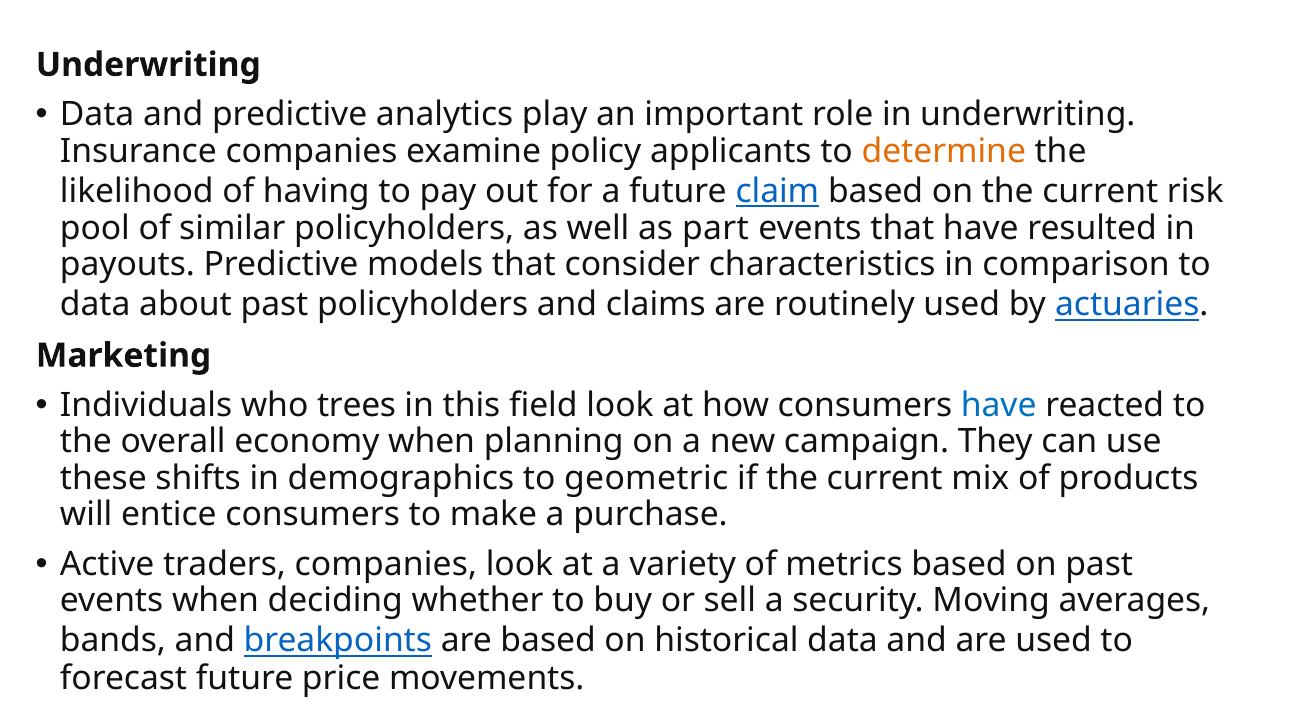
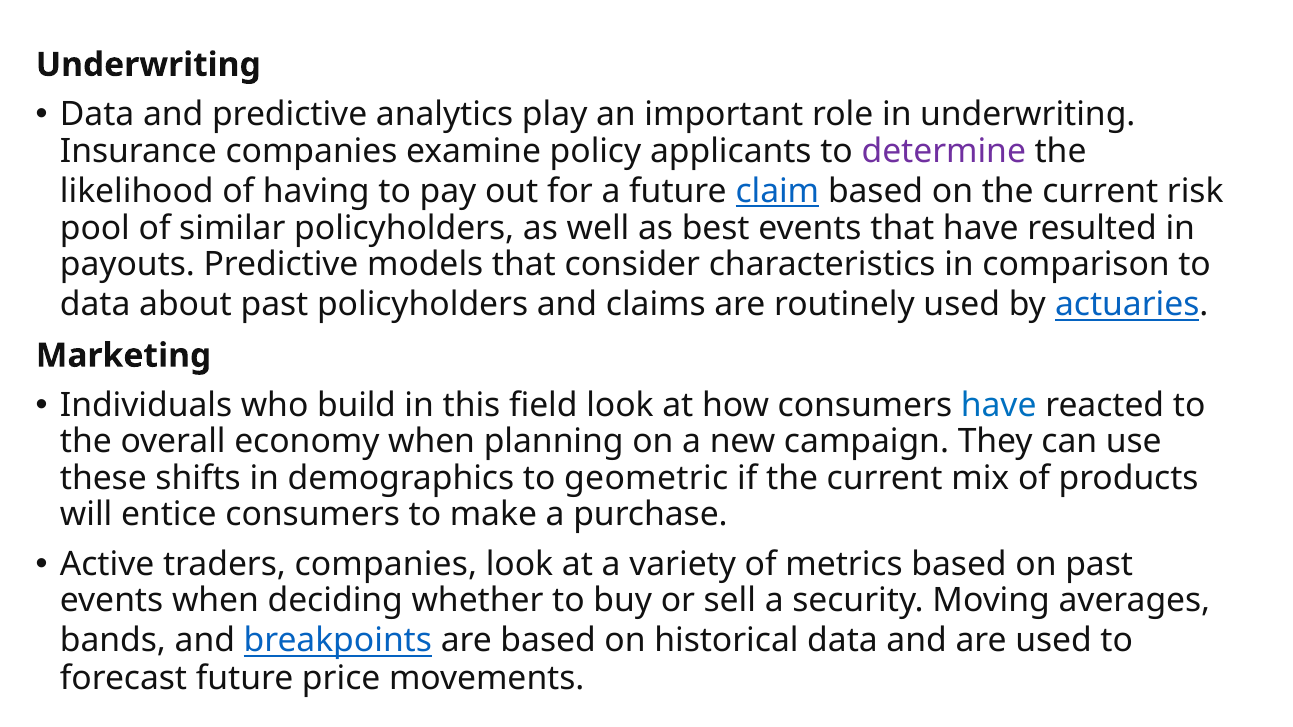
determine colour: orange -> purple
part: part -> best
trees: trees -> build
